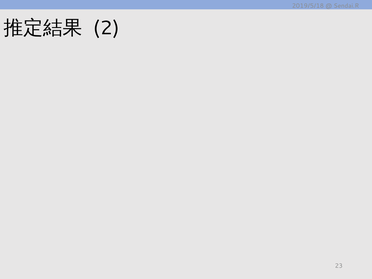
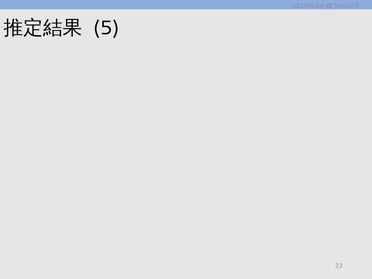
2: 2 -> 5
